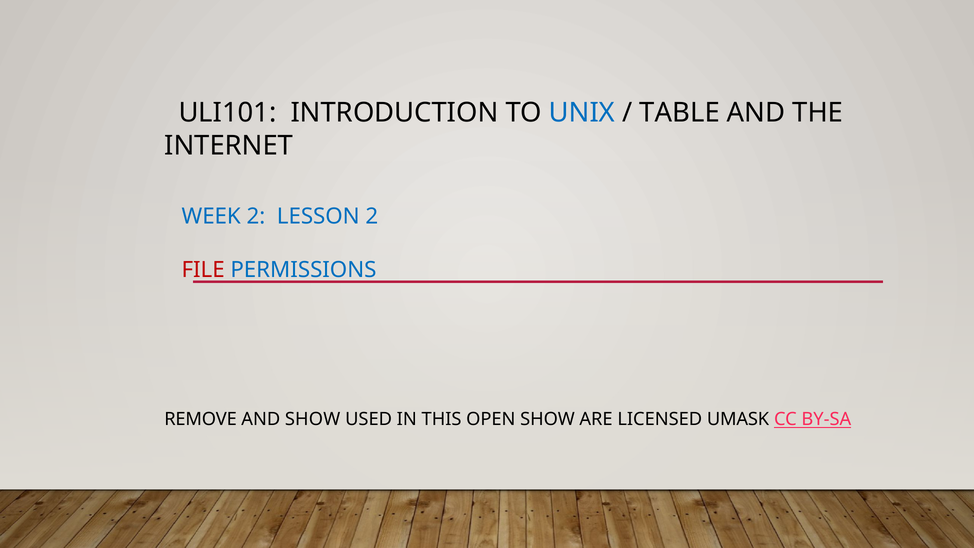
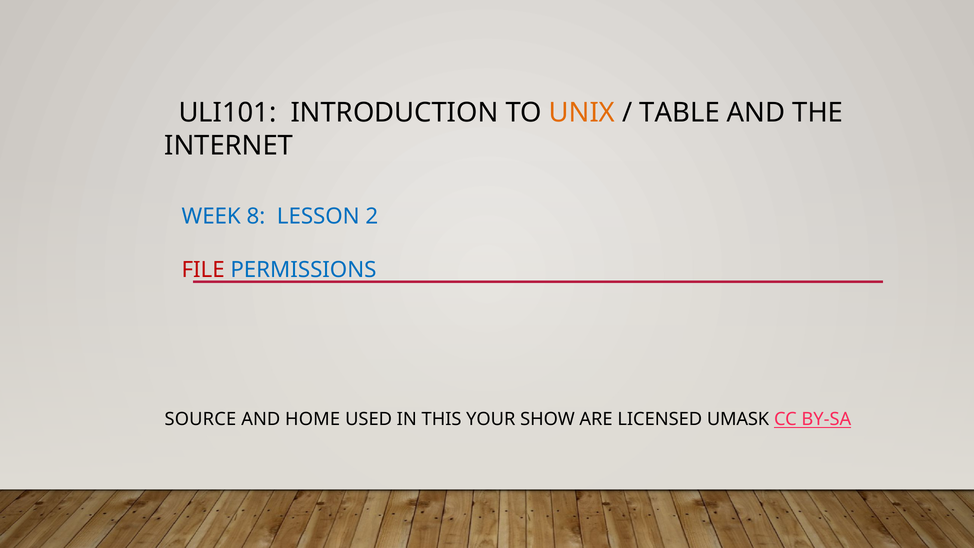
UNIX colour: blue -> orange
WEEK 2: 2 -> 8
REMOVE: REMOVE -> SOURCE
AND SHOW: SHOW -> HOME
OPEN: OPEN -> YOUR
